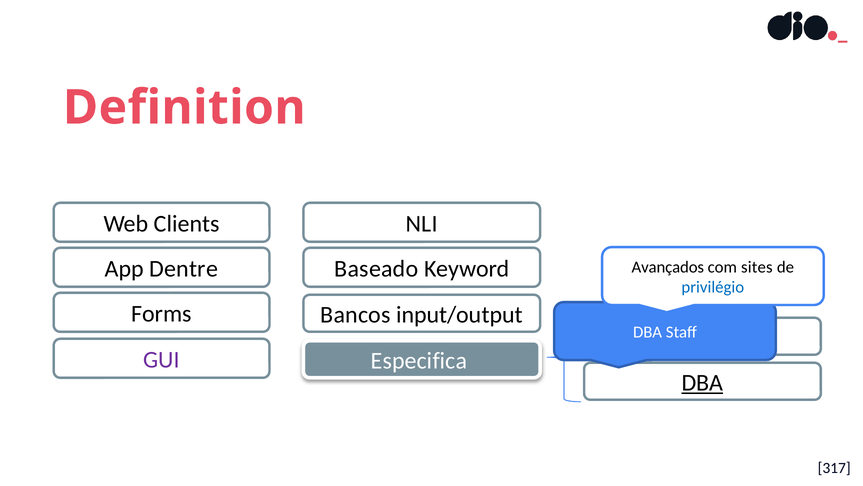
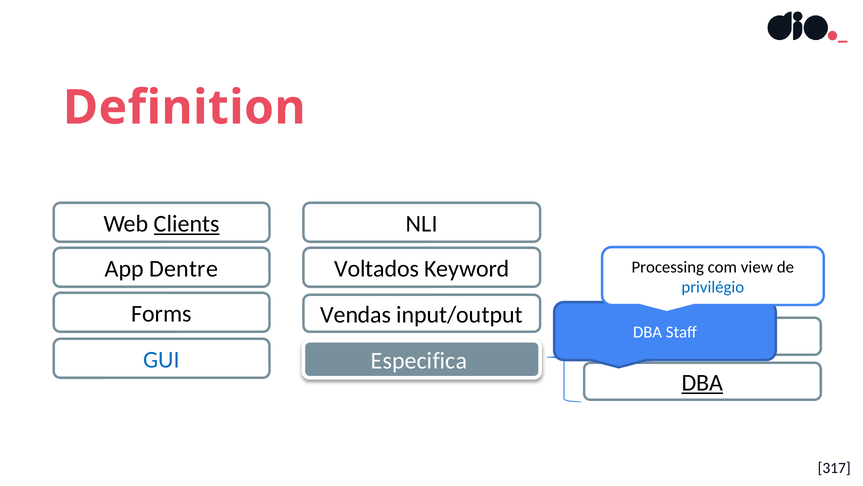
Clients underline: none -> present
Baseado: Baseado -> Voltados
Avançados: Avançados -> Processing
sites: sites -> view
Bancos: Bancos -> Vendas
GUI colour: purple -> blue
